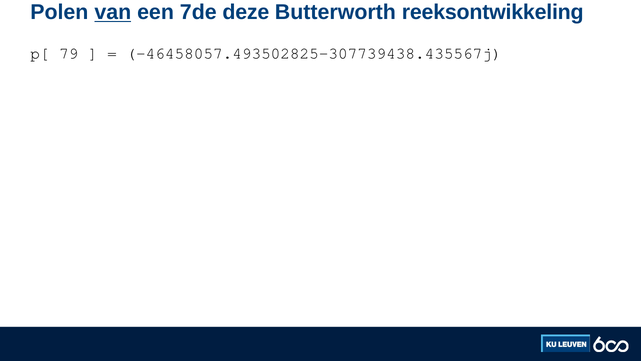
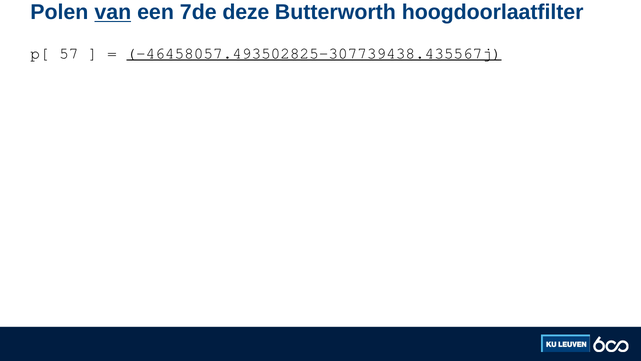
reeksontwikkeling: reeksontwikkeling -> hoogdoorlaatfilter
79: 79 -> 57
-46458057.493502825-307739438.435567j underline: none -> present
